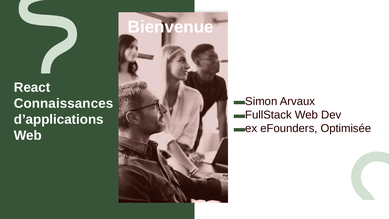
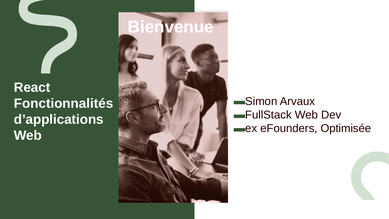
Connaissances: Connaissances -> Fonctionnalités
